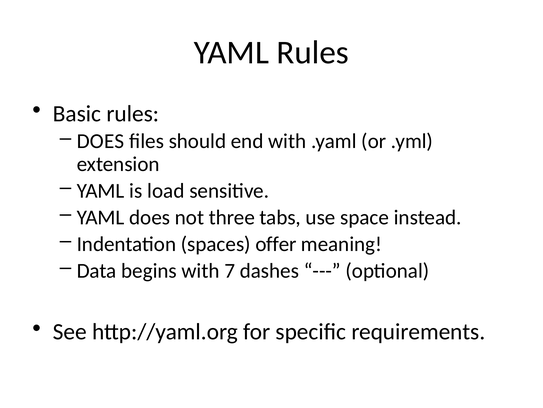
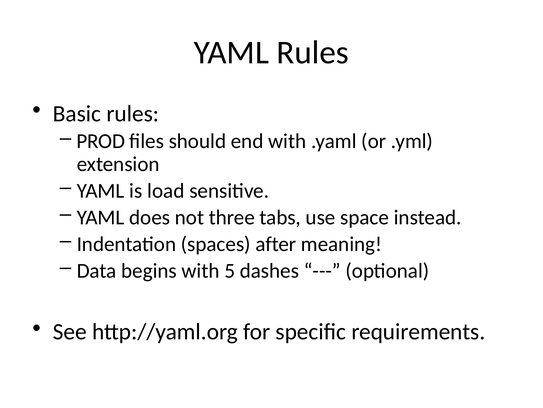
DOES at (100, 141): DOES -> PROD
offer: offer -> after
7: 7 -> 5
